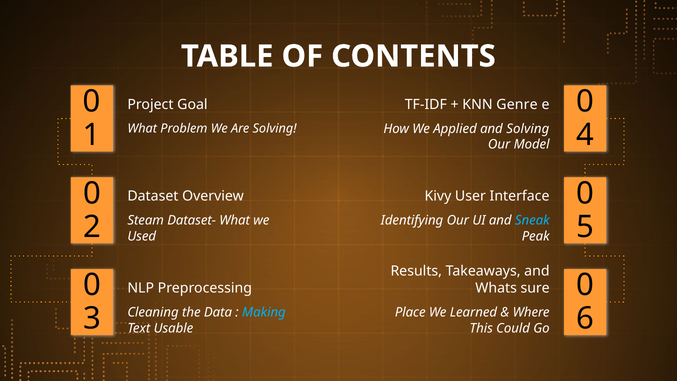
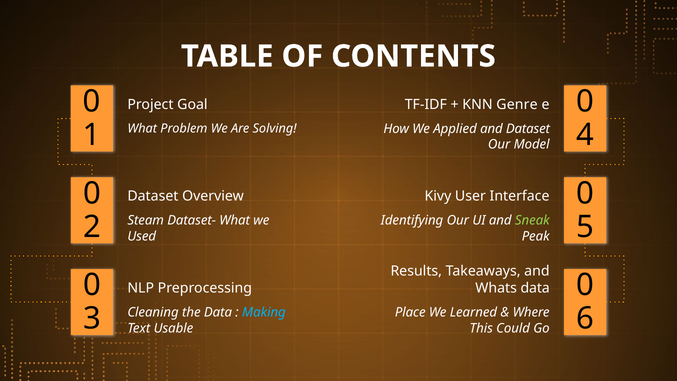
and Solving: Solving -> Dataset
Sneak colour: light blue -> light green
Whats sure: sure -> data
